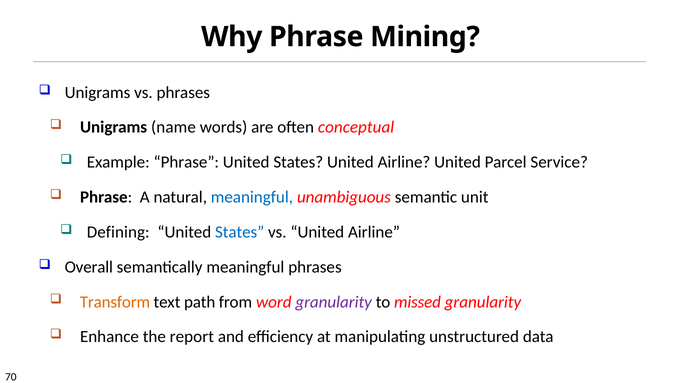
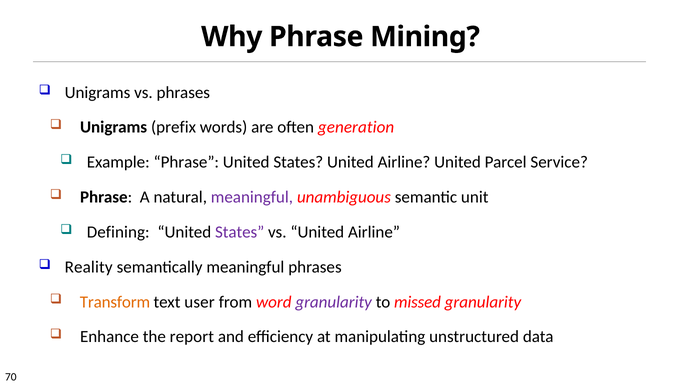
name: name -> prefix
conceptual: conceptual -> generation
meaningful at (252, 197) colour: blue -> purple
States at (240, 232) colour: blue -> purple
Overall: Overall -> Reality
path: path -> user
